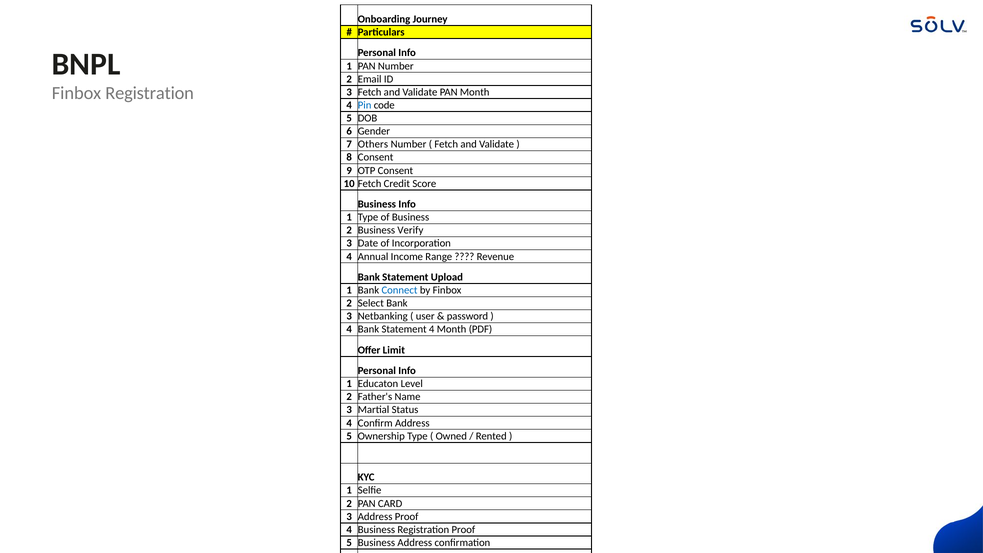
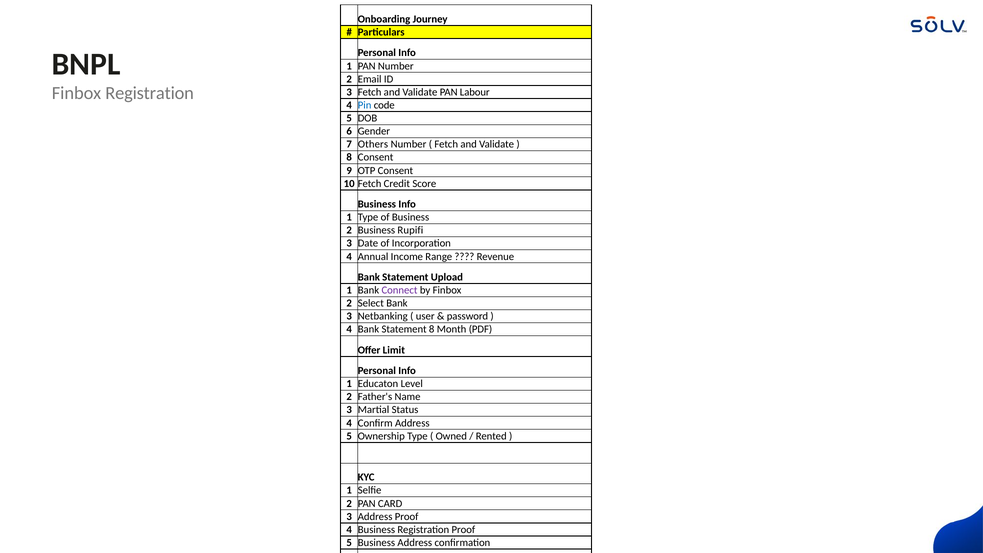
PAN Month: Month -> Labour
Verify: Verify -> Rupifi
Connect colour: blue -> purple
Statement 4: 4 -> 8
